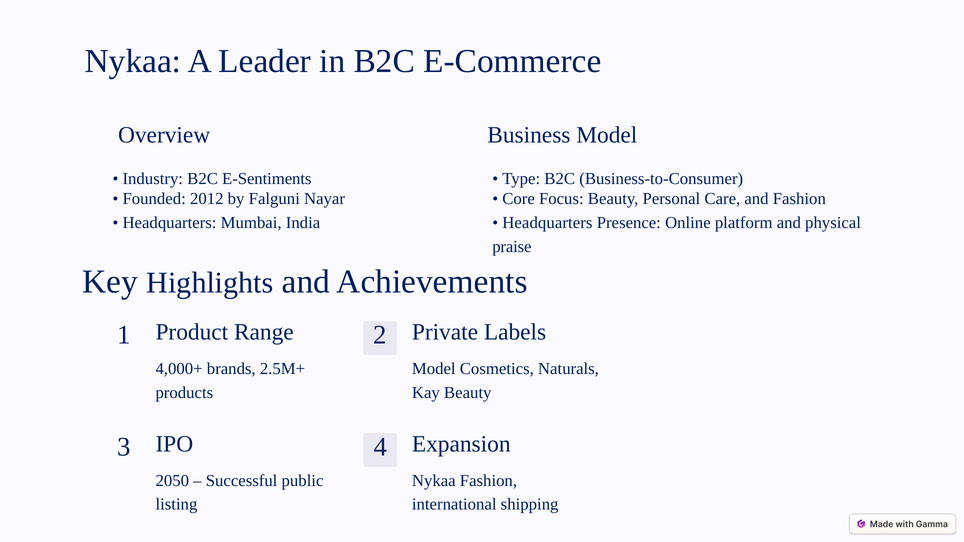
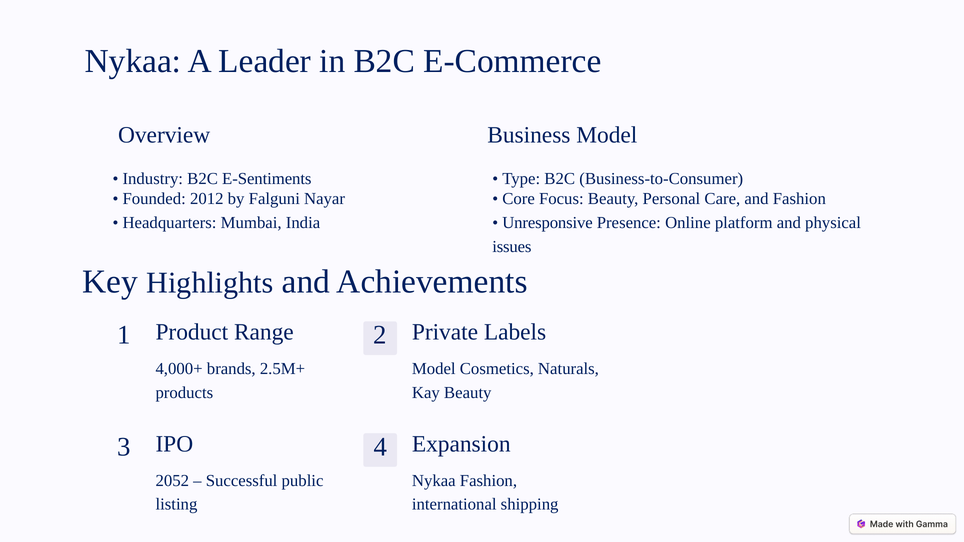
Headquarters at (547, 223): Headquarters -> Unresponsive
praise: praise -> issues
2050: 2050 -> 2052
